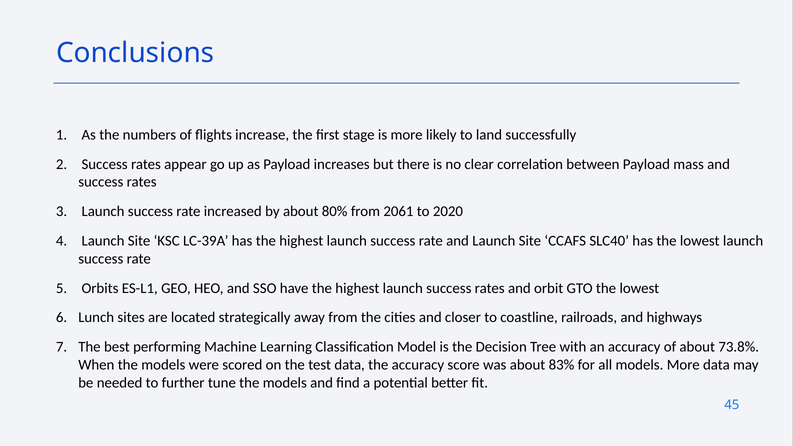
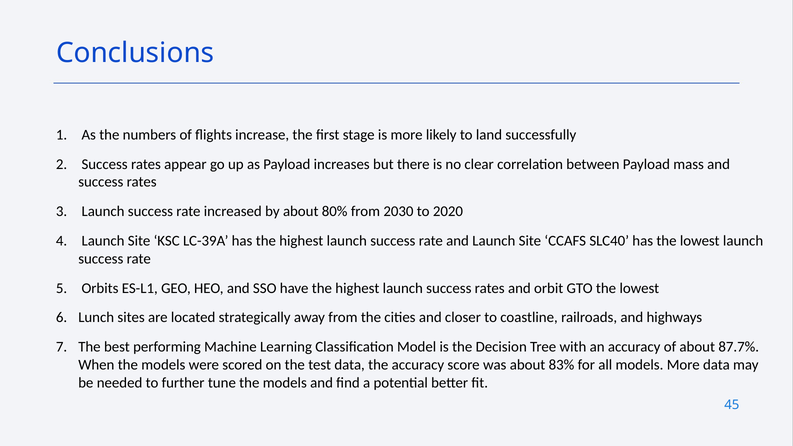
2061: 2061 -> 2030
73.8%: 73.8% -> 87.7%
